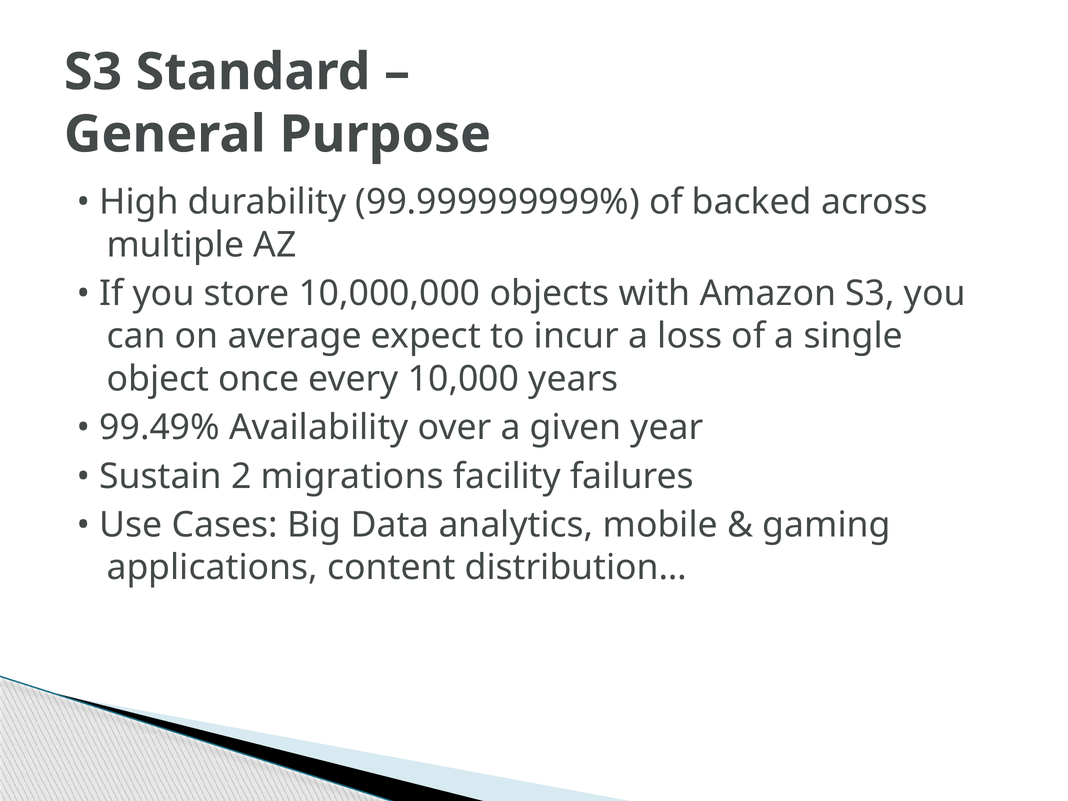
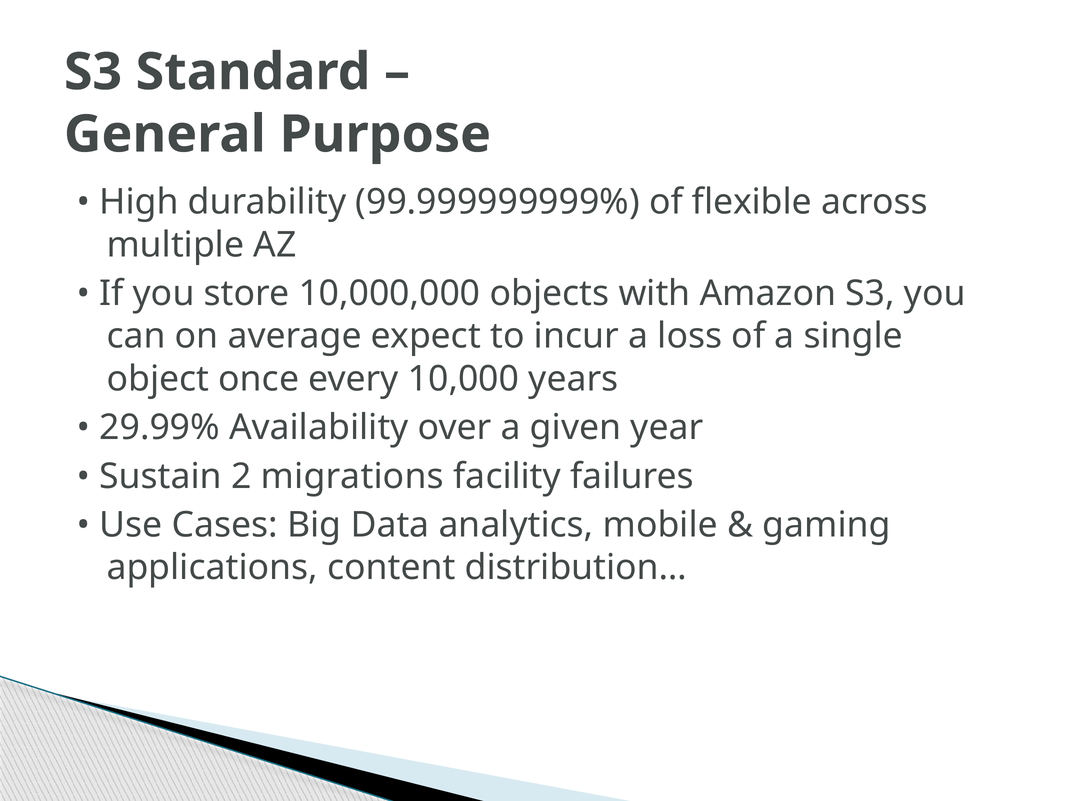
backed: backed -> flexible
99.49%: 99.49% -> 29.99%
